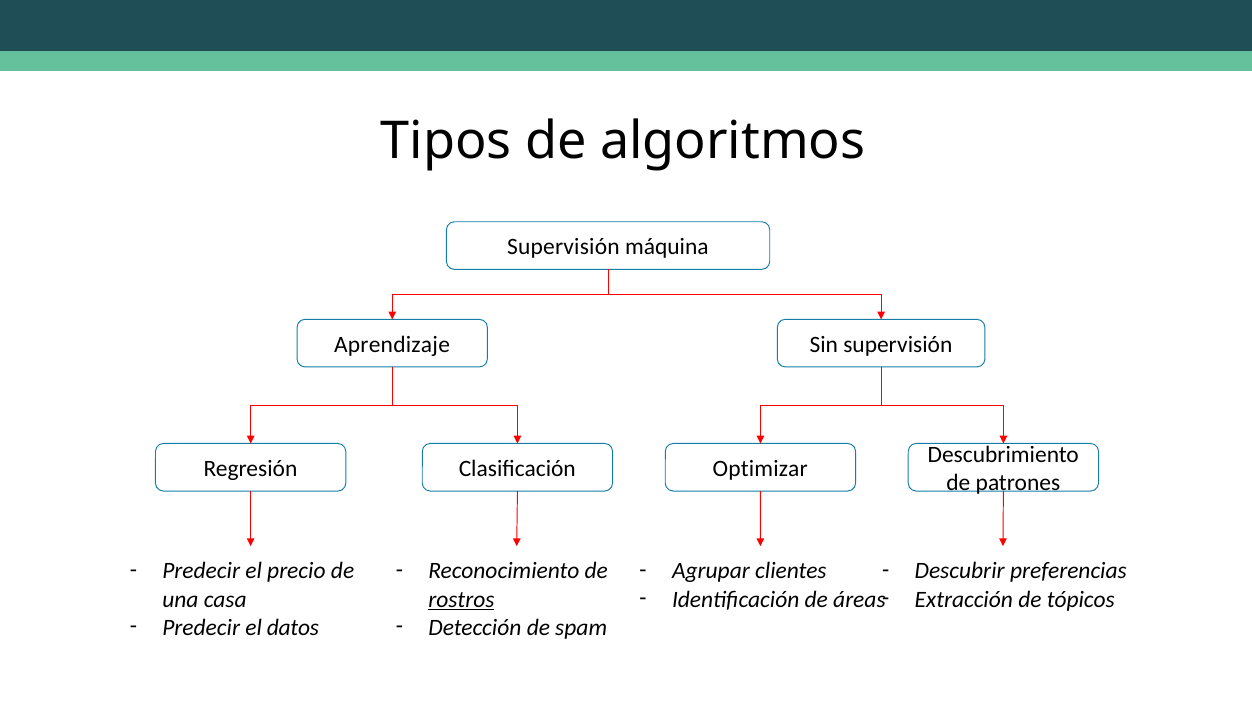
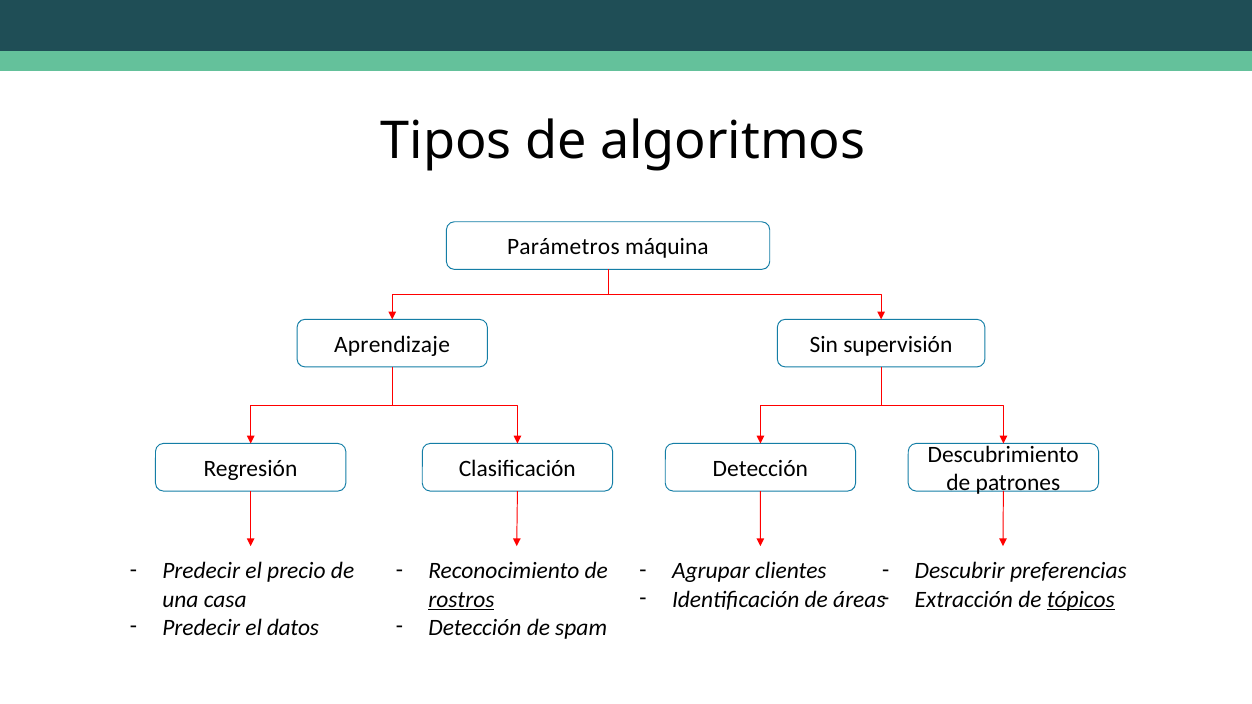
Supervisión at (563, 247): Supervisión -> Parámetros
Clasificación Optimizar: Optimizar -> Detección
tópicos underline: none -> present
